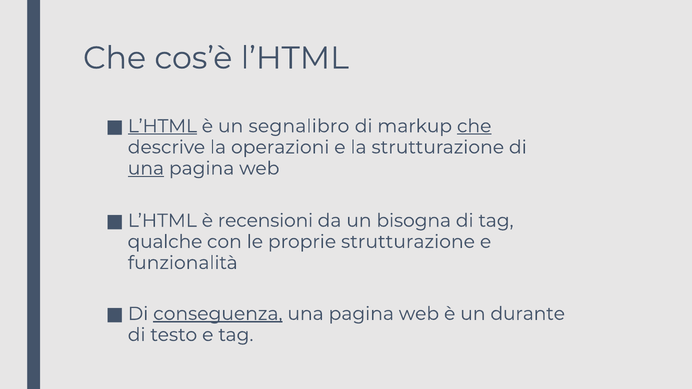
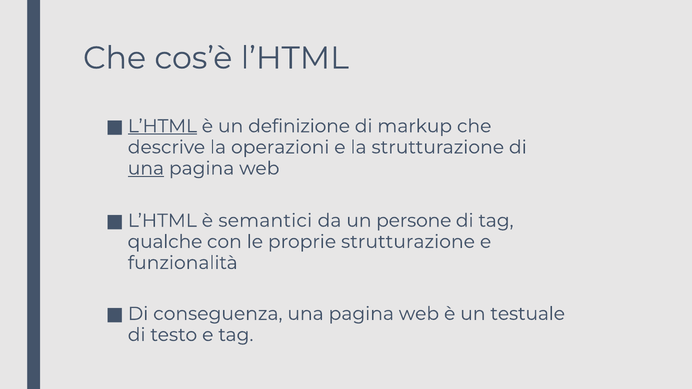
segnalibro: segnalibro -> definizione
che at (474, 126) underline: present -> none
recensioni: recensioni -> semantici
bisogna: bisogna -> persone
conseguenza underline: present -> none
durante: durante -> testuale
